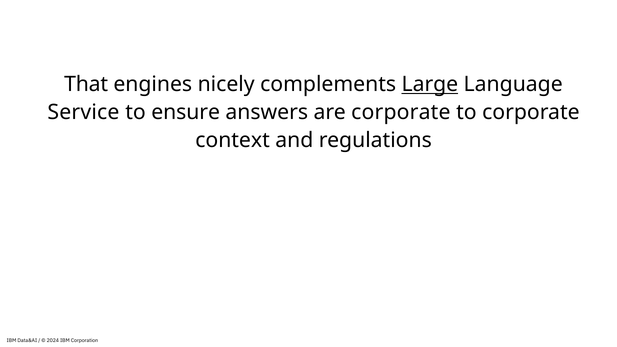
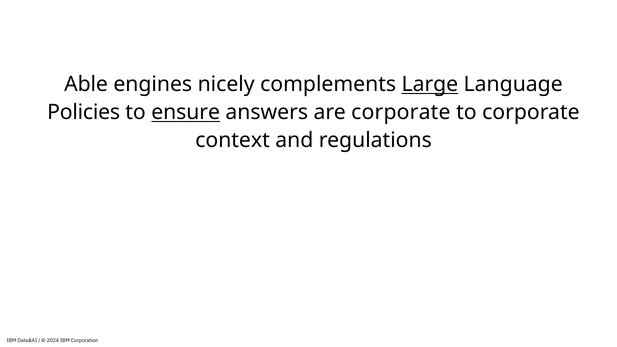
That: That -> Able
Service: Service -> Policies
ensure underline: none -> present
